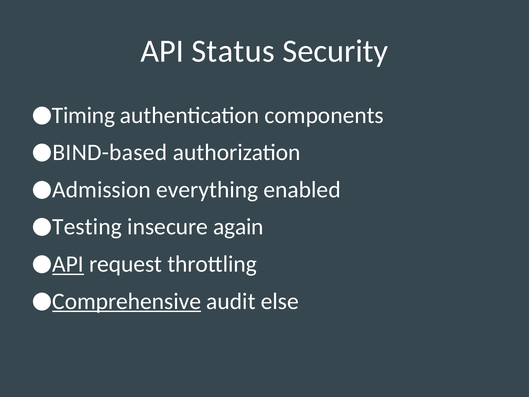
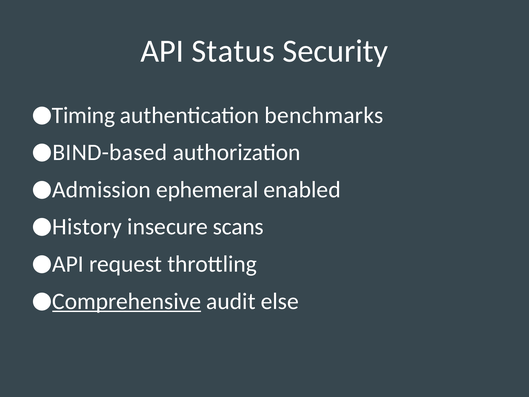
components: components -> benchmarks
everything: everything -> ephemeral
Testing: Testing -> History
again: again -> scans
API at (68, 264) underline: present -> none
